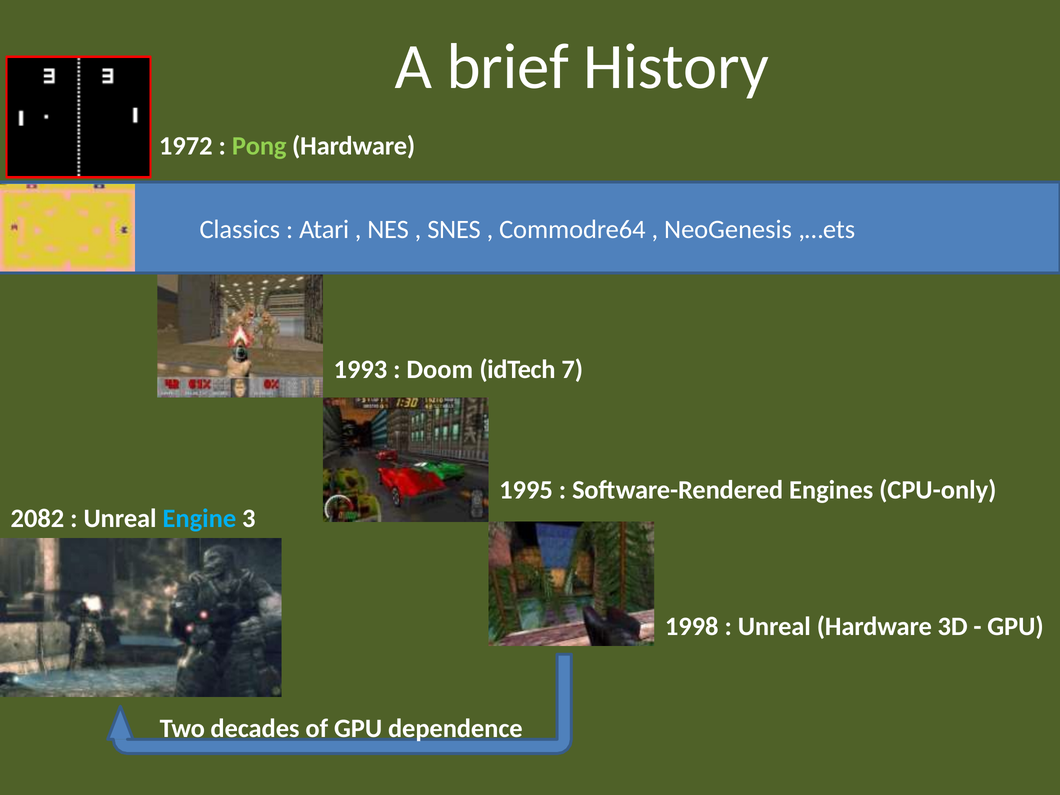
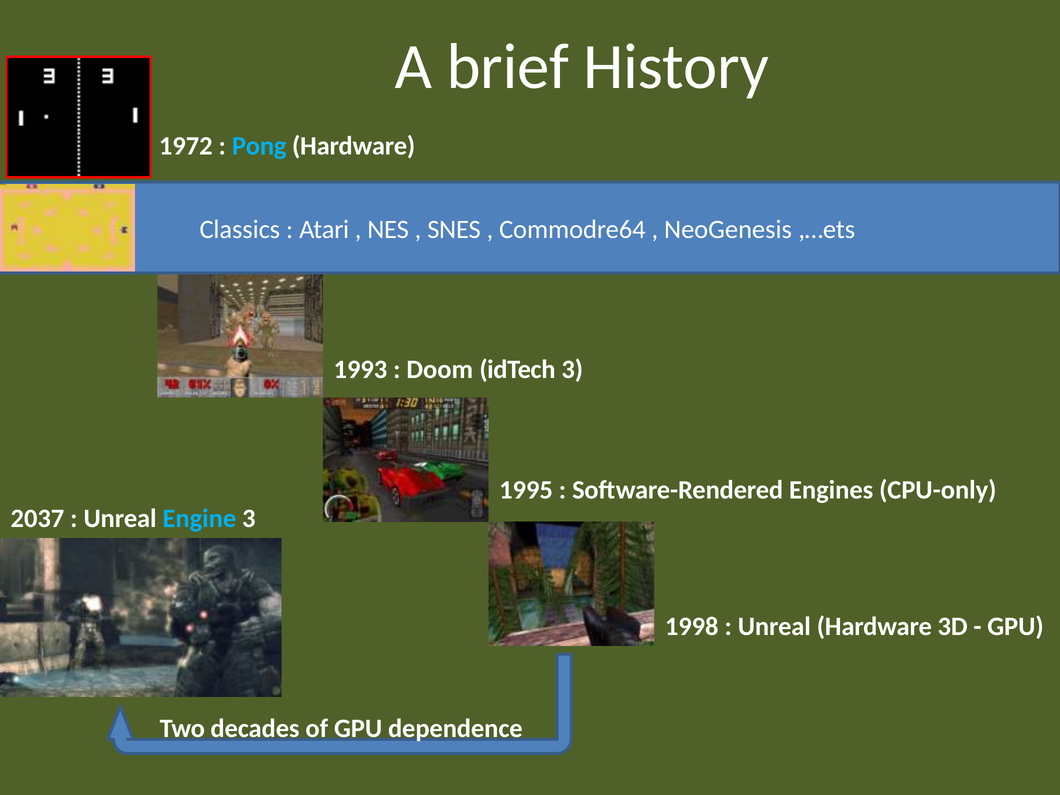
Pong colour: light green -> light blue
idTech 7: 7 -> 3
2082: 2082 -> 2037
